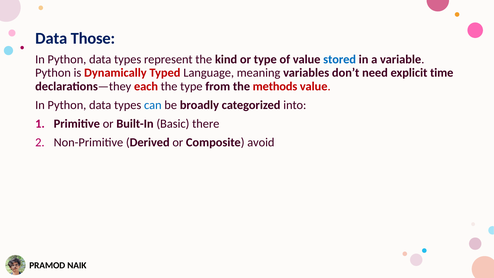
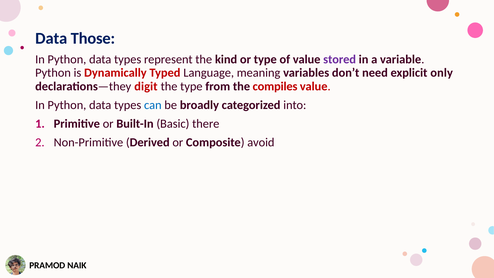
stored colour: blue -> purple
time: time -> only
each: each -> digit
methods: methods -> compiles
